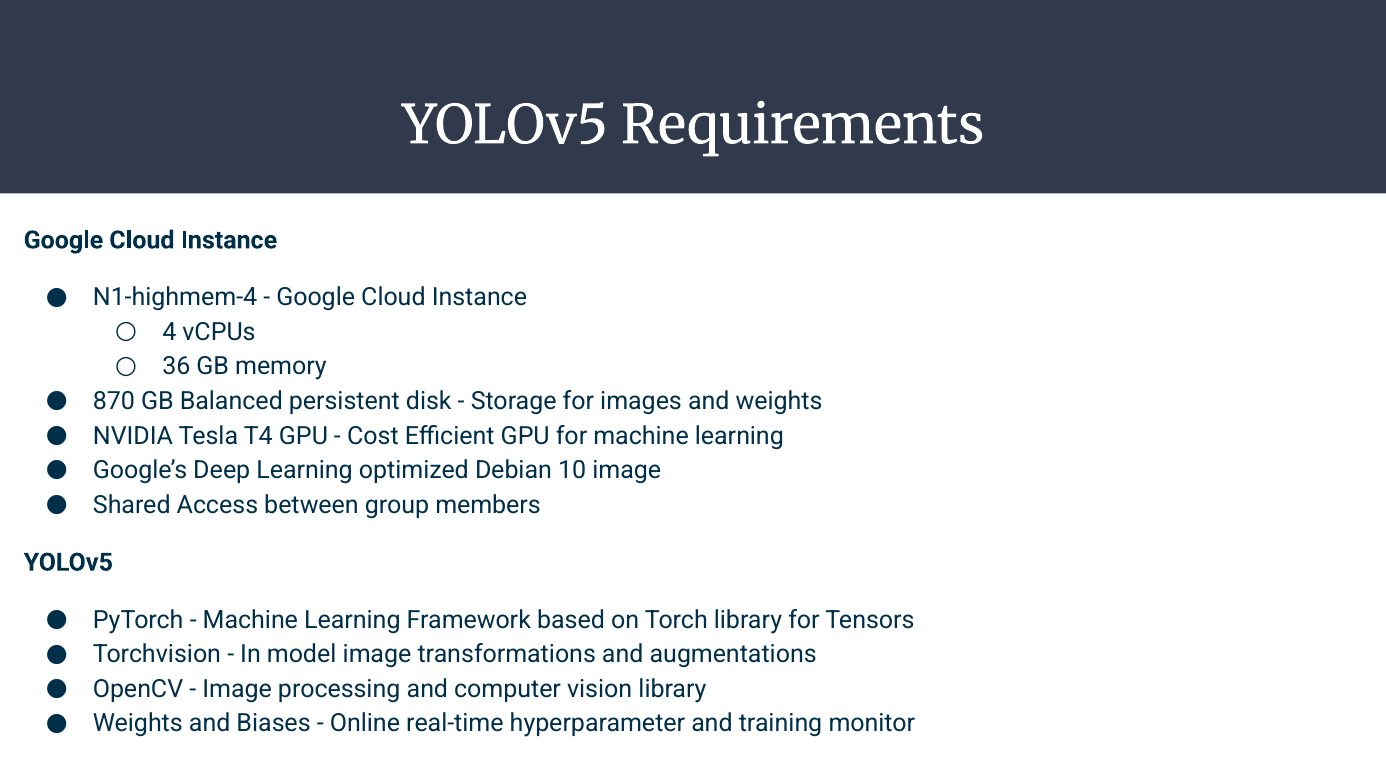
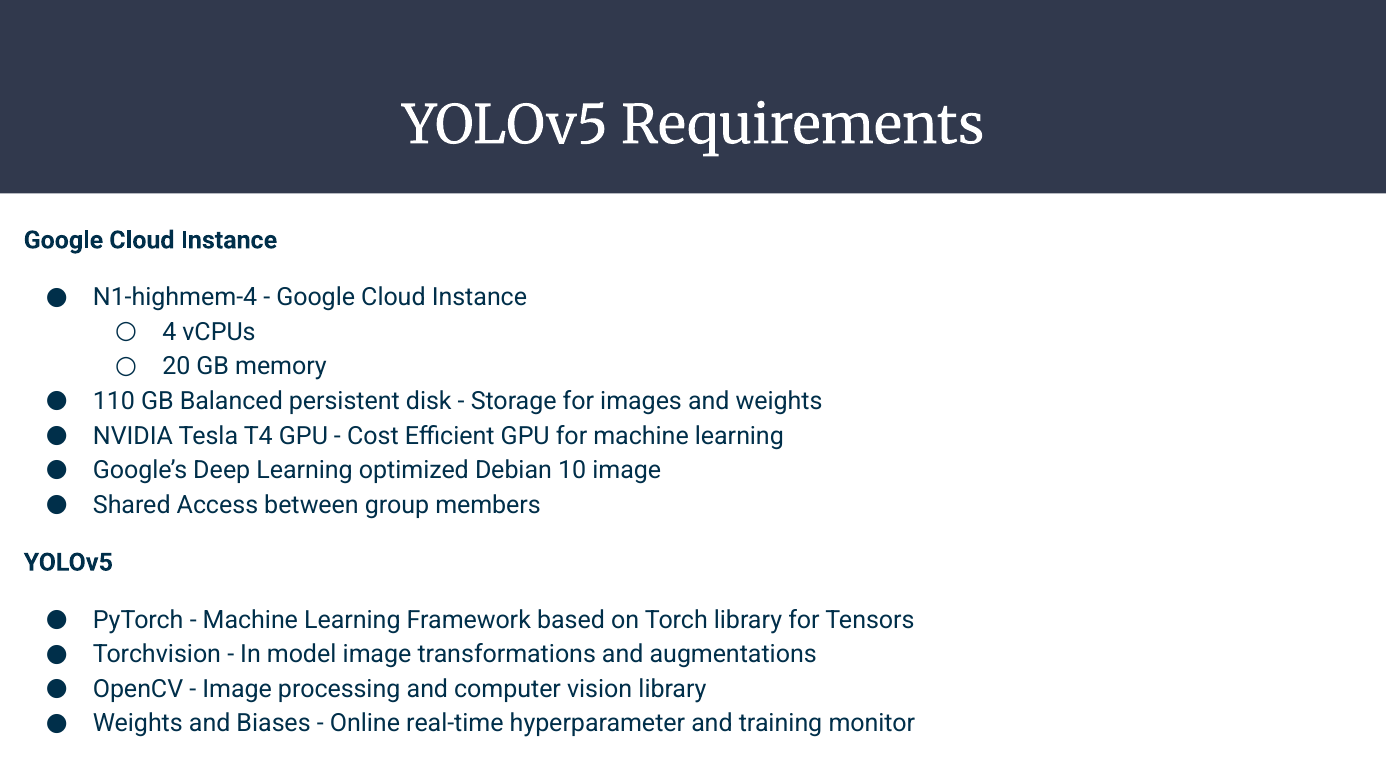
36: 36 -> 20
870: 870 -> 110
